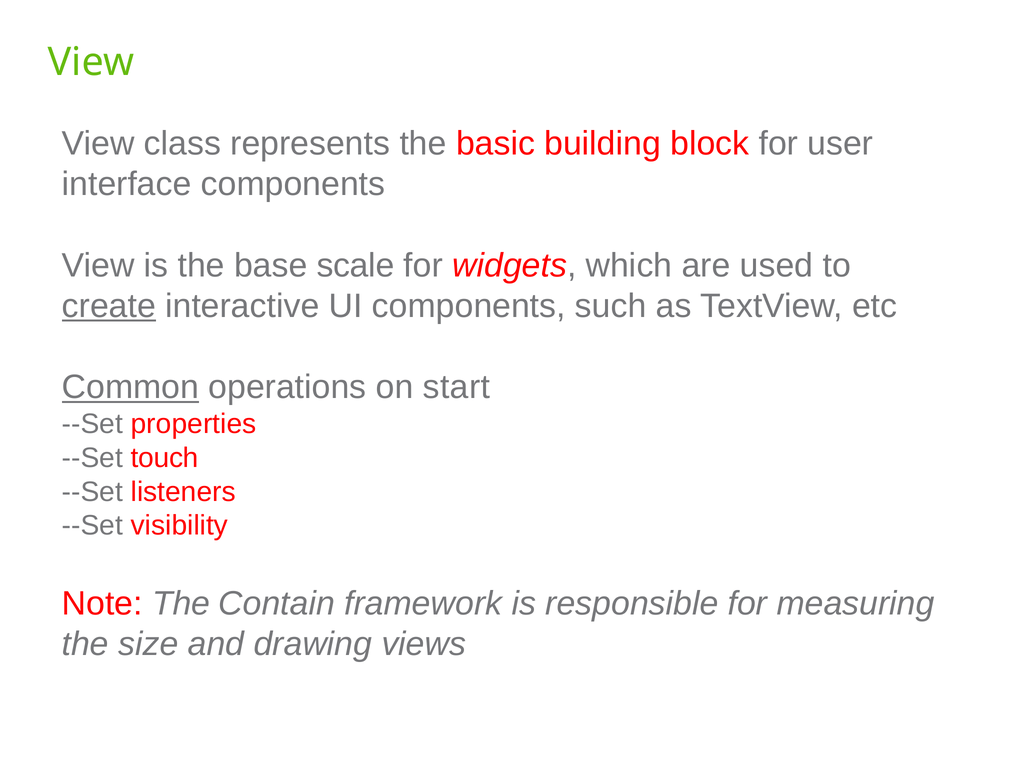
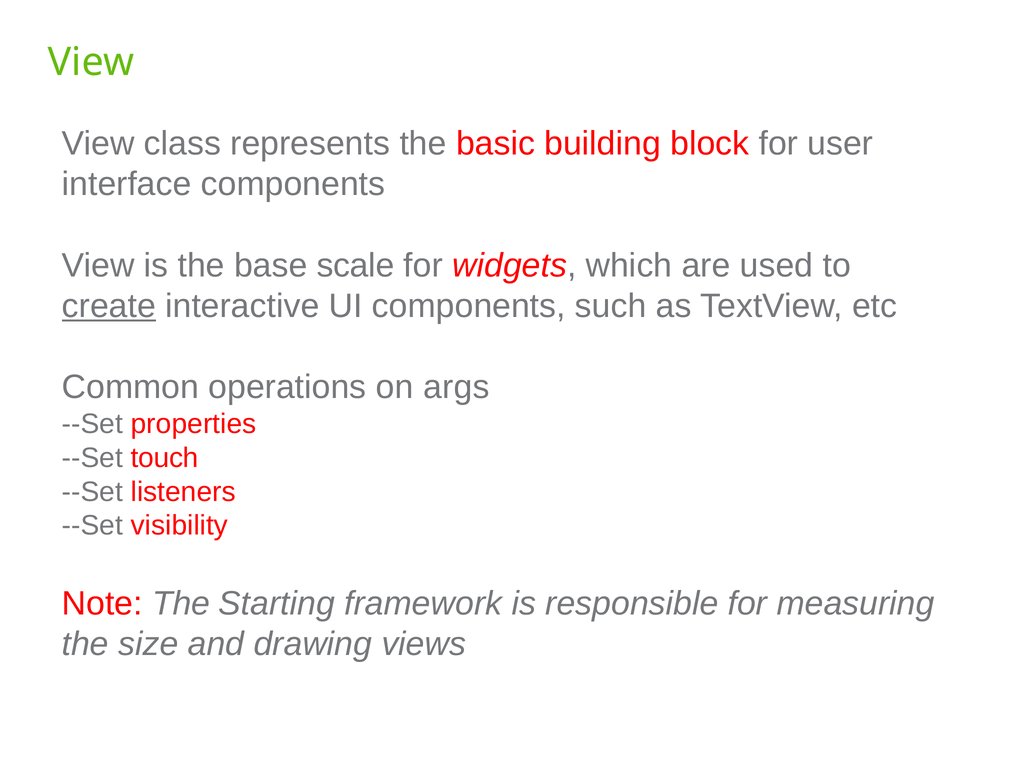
Common underline: present -> none
start: start -> args
Contain: Contain -> Starting
